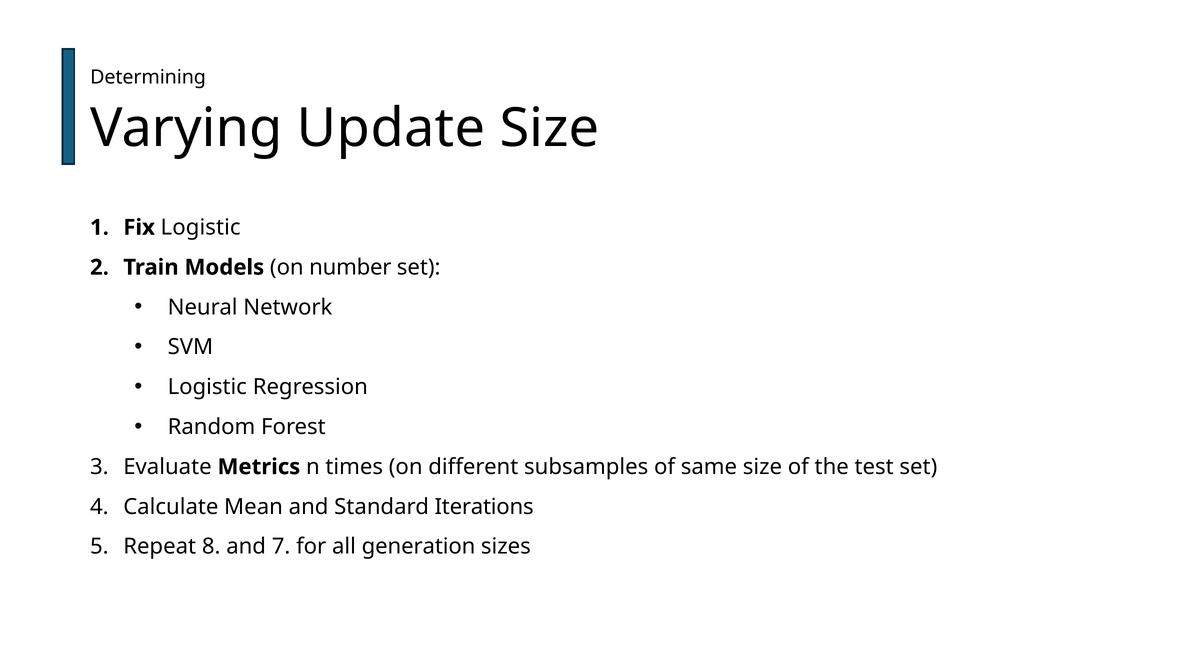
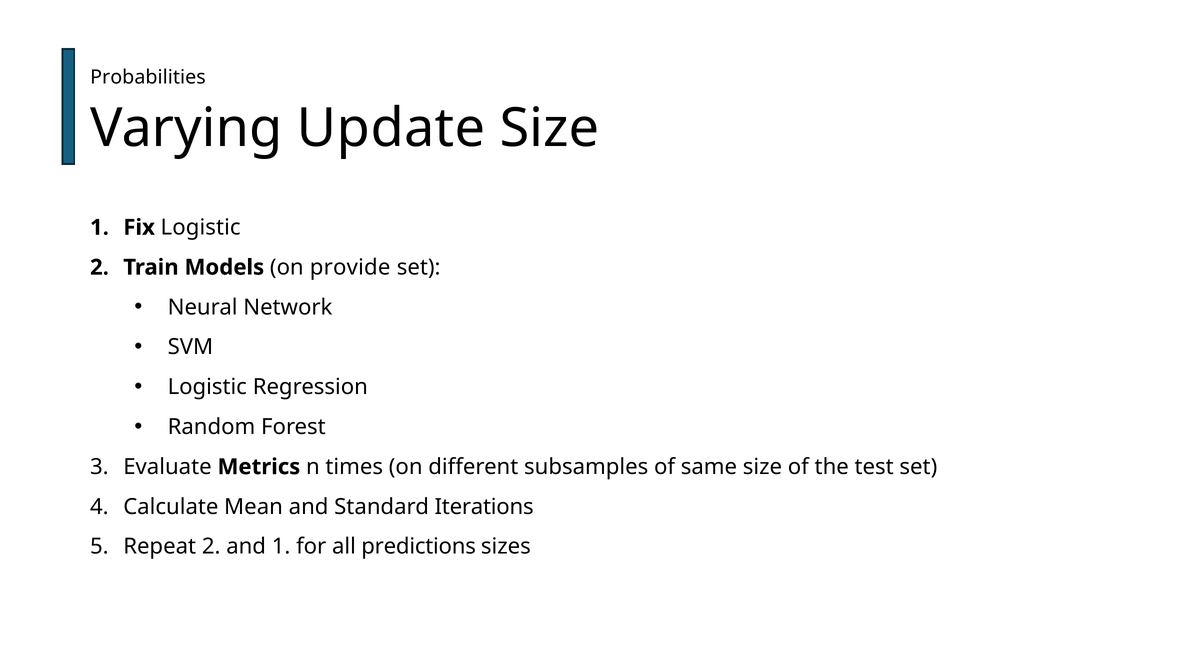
Determining: Determining -> Probabilities
number: number -> provide
Repeat 8: 8 -> 2
and 7: 7 -> 1
generation: generation -> predictions
